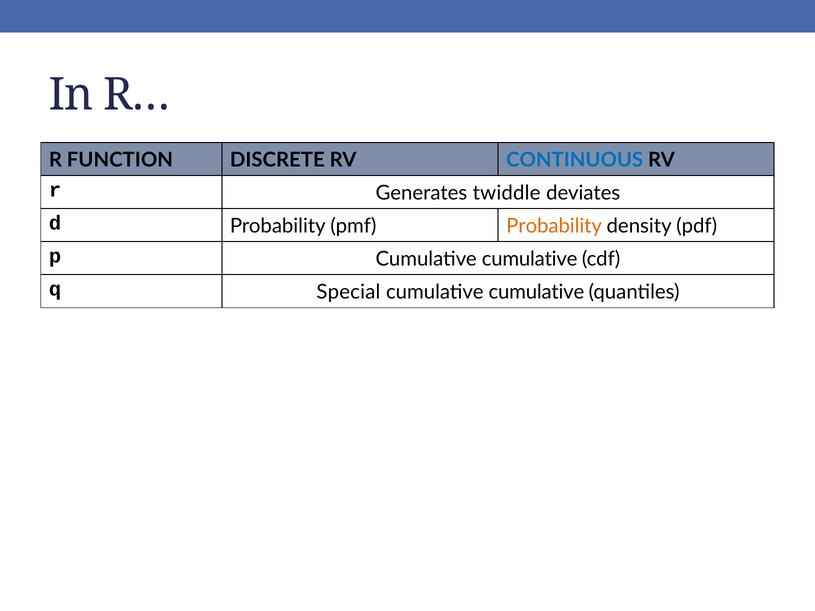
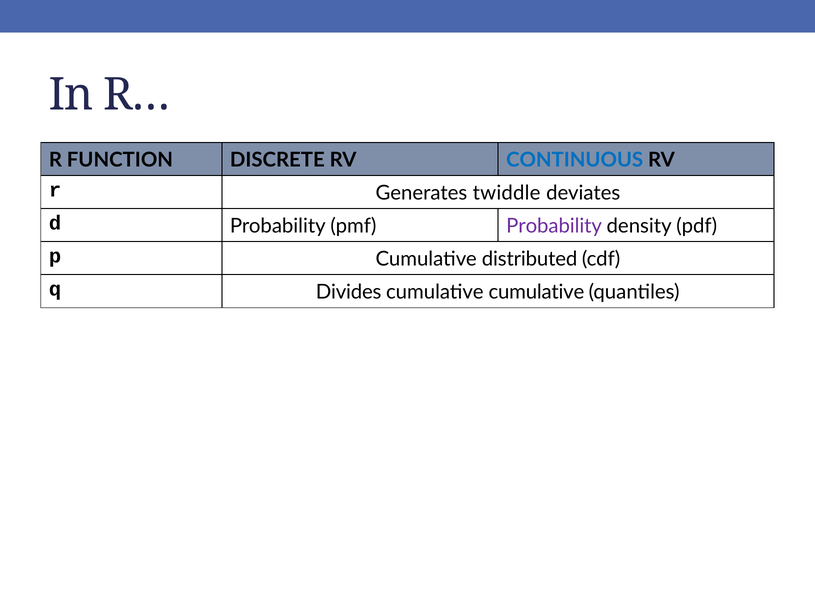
Probability at (554, 226) colour: orange -> purple
p Cumulative cumulative: cumulative -> distributed
Special: Special -> Divides
